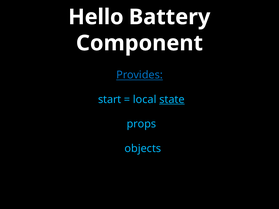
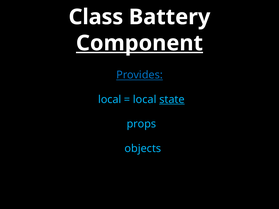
Hello: Hello -> Class
Component underline: none -> present
start at (110, 100): start -> local
